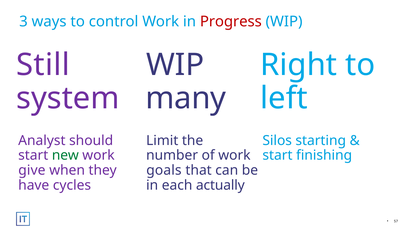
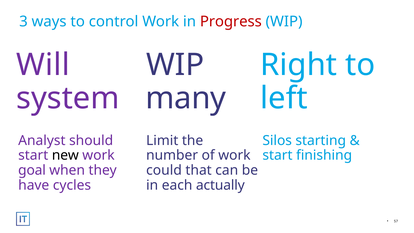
Still: Still -> Will
new colour: green -> black
give: give -> goal
goals: goals -> could
